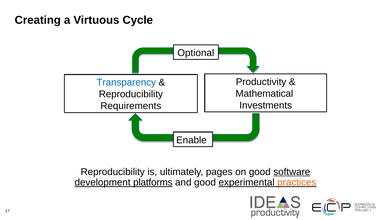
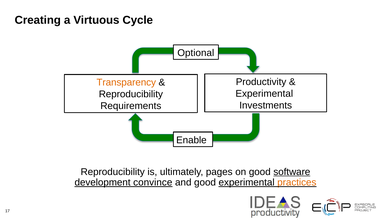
Transparency colour: blue -> orange
Mathematical at (264, 94): Mathematical -> Experimental
platforms: platforms -> convince
